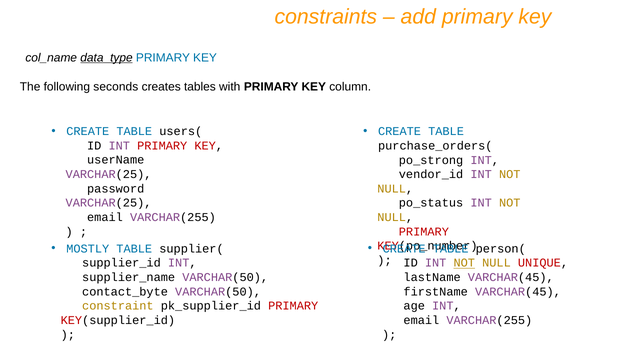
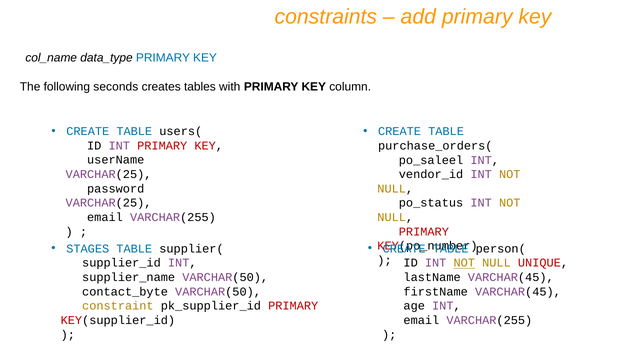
data_type underline: present -> none
po_strong: po_strong -> po_saleel
MOSTLY: MOSTLY -> STAGES
